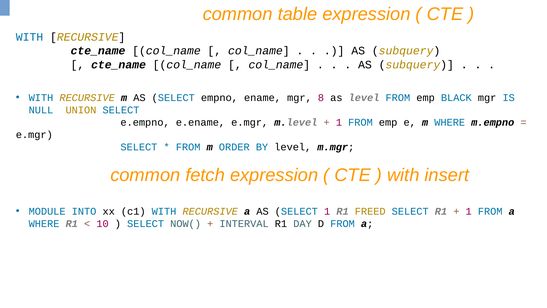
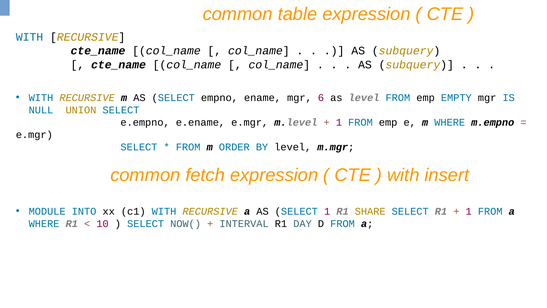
8: 8 -> 6
BLACK: BLACK -> EMPTY
FREED: FREED -> SHARE
